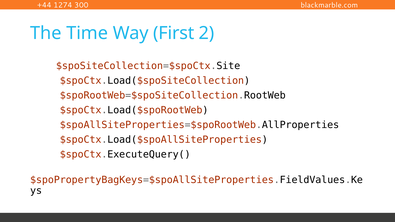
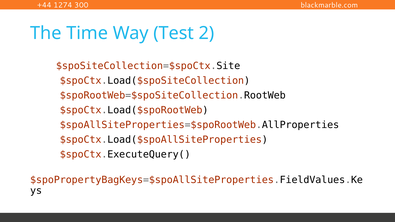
First: First -> Test
